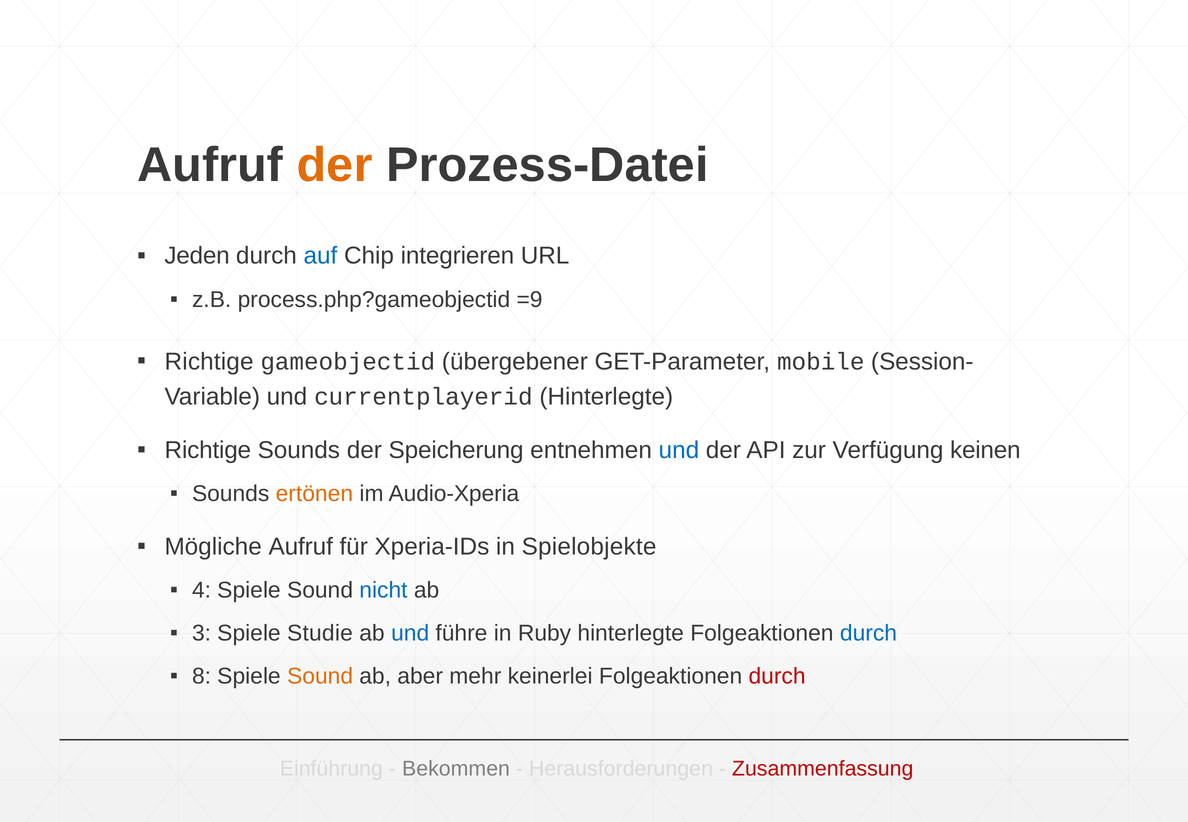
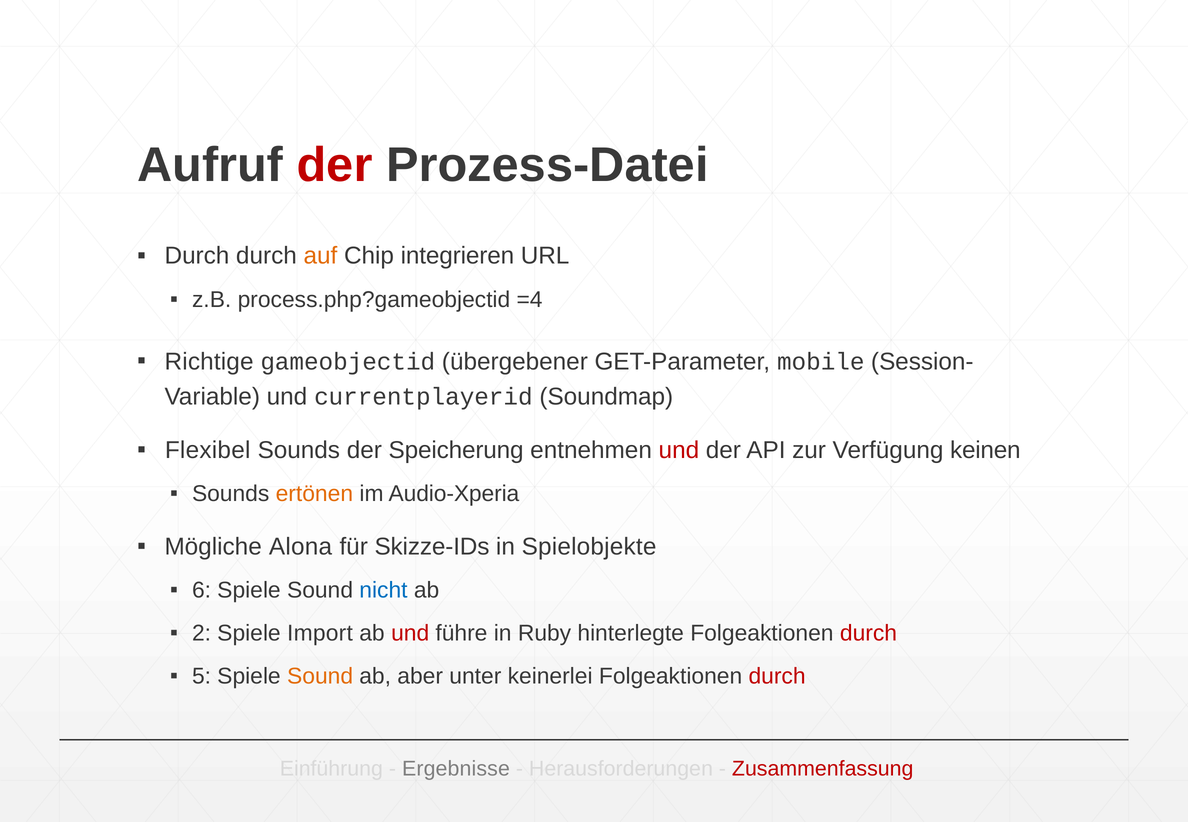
der at (335, 165) colour: orange -> red
Jeden at (197, 256): Jeden -> Durch
auf colour: blue -> orange
=9: =9 -> =4
currentplayerid Hinterlegte: Hinterlegte -> Soundmap
Richtige at (208, 450): Richtige -> Flexibel
und at (679, 450) colour: blue -> red
Mögliche Aufruf: Aufruf -> Alona
Xperia-IDs: Xperia-IDs -> Skizze-IDs
4: 4 -> 6
3: 3 -> 2
Studie: Studie -> Import
und at (410, 634) colour: blue -> red
durch at (869, 634) colour: blue -> red
8: 8 -> 5
mehr: mehr -> unter
Bekommen: Bekommen -> Ergebnisse
